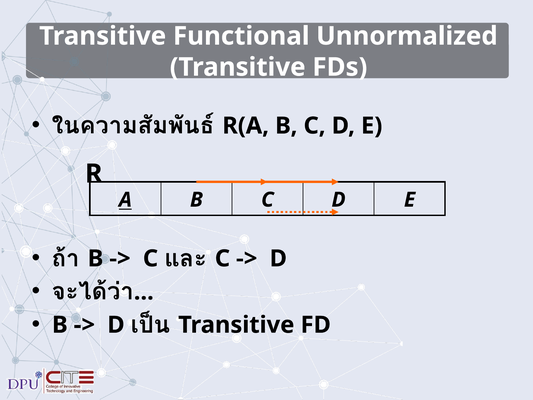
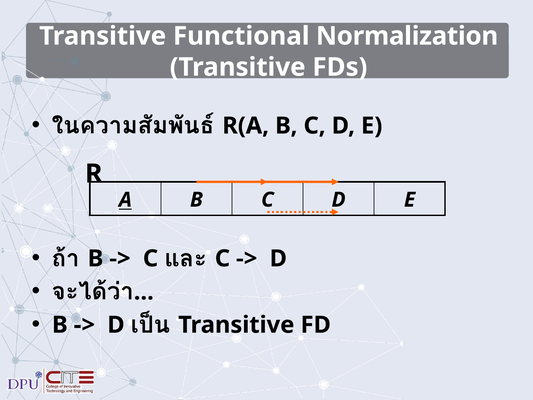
Unnormalized: Unnormalized -> Normalization
